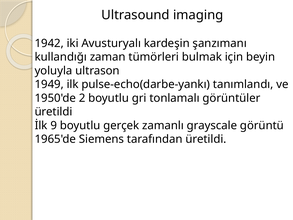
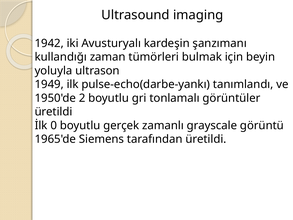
9: 9 -> 0
